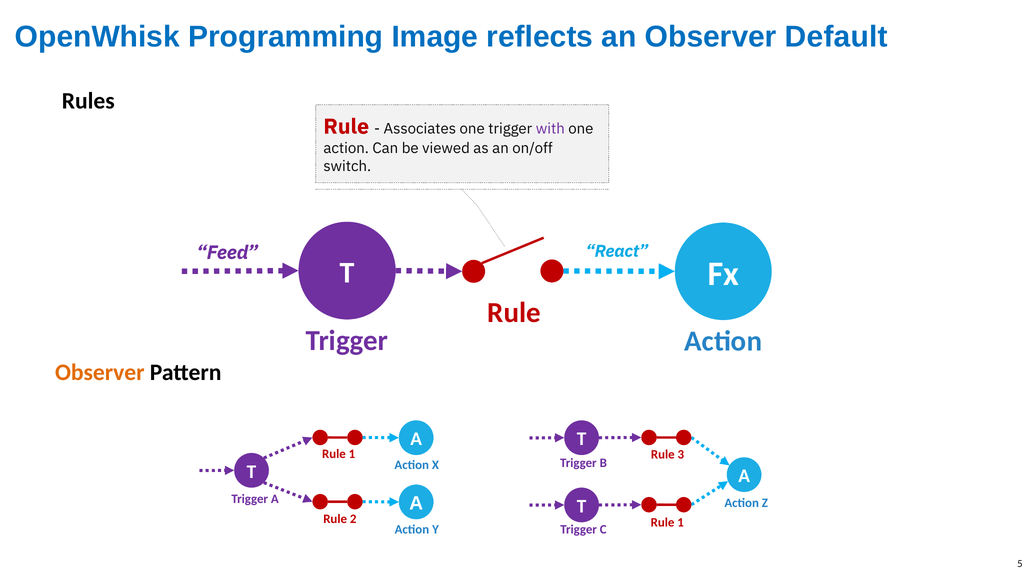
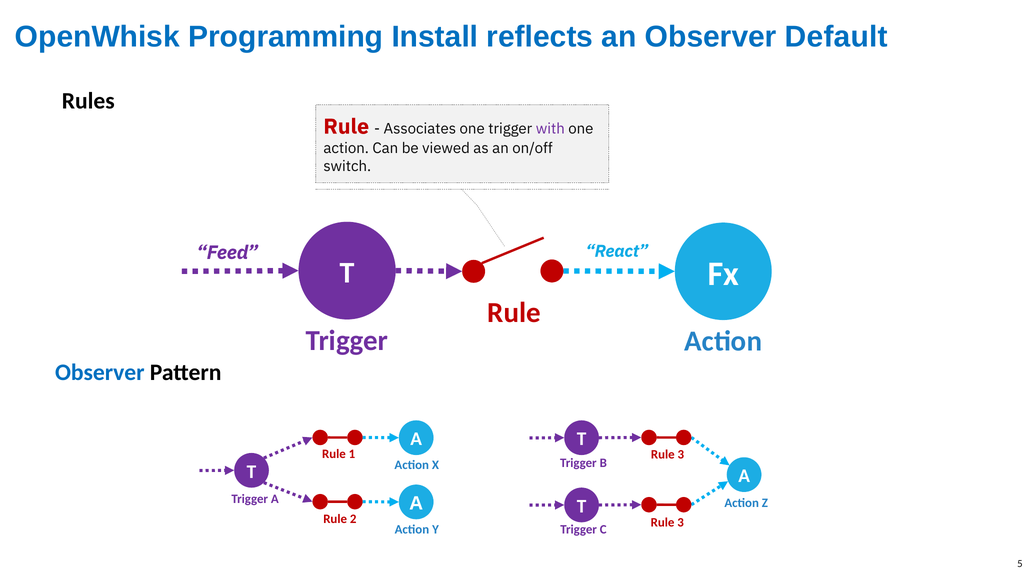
Image: Image -> Install
Observer at (100, 372) colour: orange -> blue
1 at (681, 522): 1 -> 3
